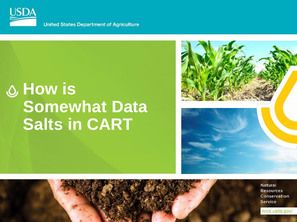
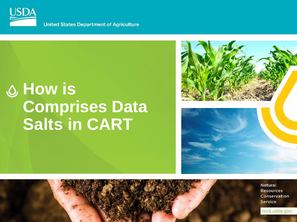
Somewhat: Somewhat -> Comprises
